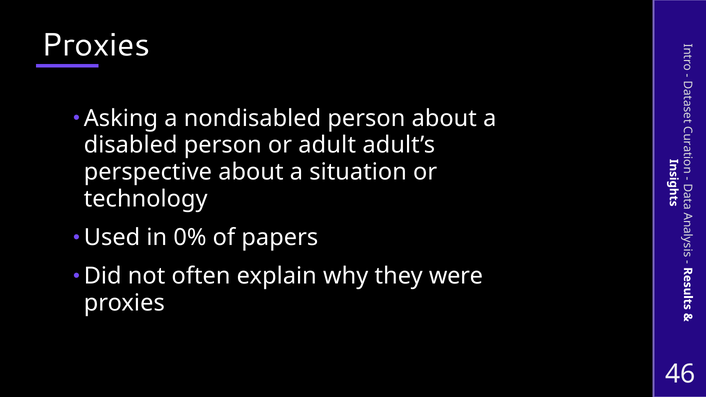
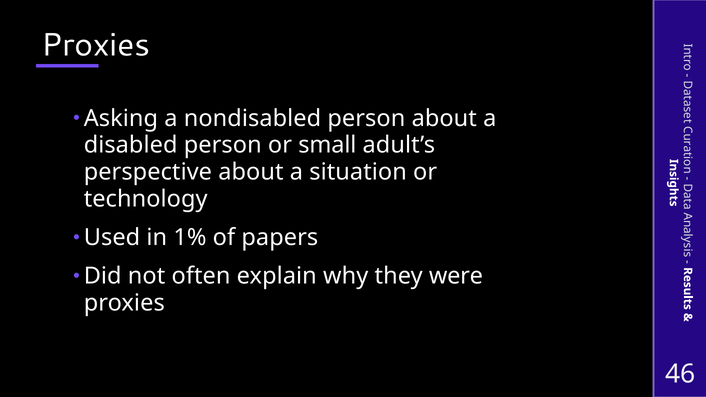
adult: adult -> small
0%: 0% -> 1%
